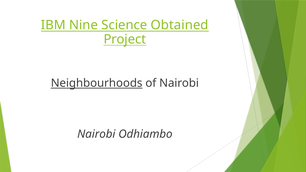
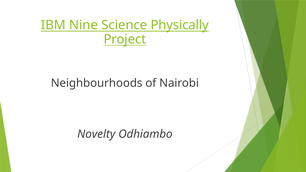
Obtained: Obtained -> Physically
Neighbourhoods underline: present -> none
Nairobi at (96, 134): Nairobi -> Novelty
